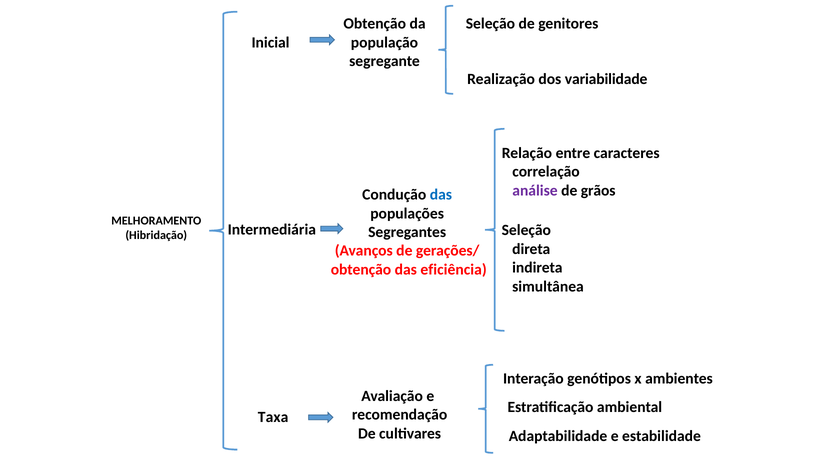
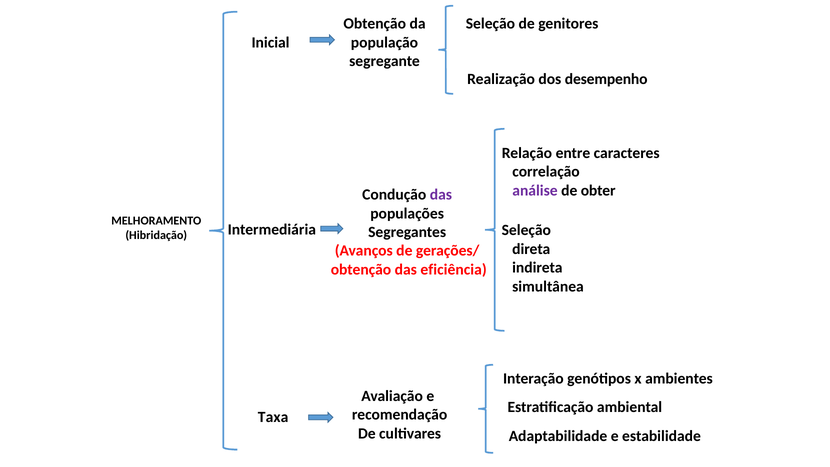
variabilidade: variabilidade -> desempenho
grãos: grãos -> obter
das at (441, 195) colour: blue -> purple
